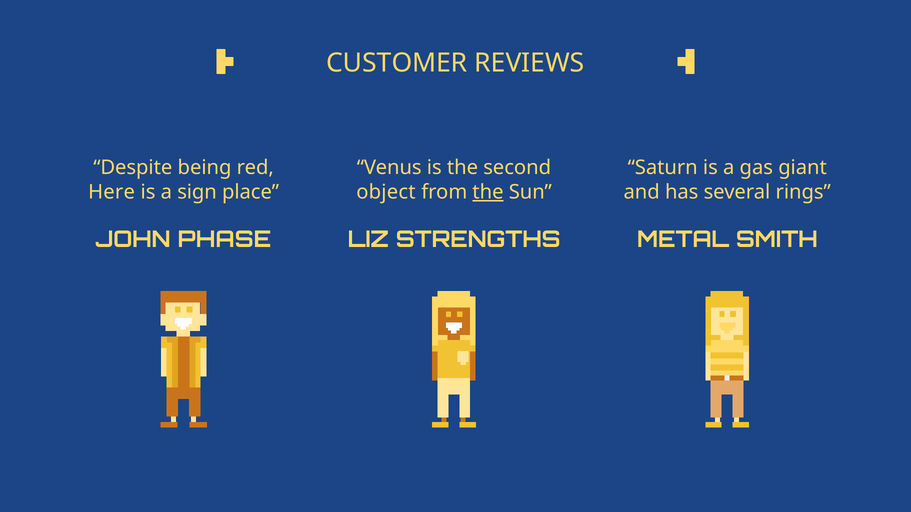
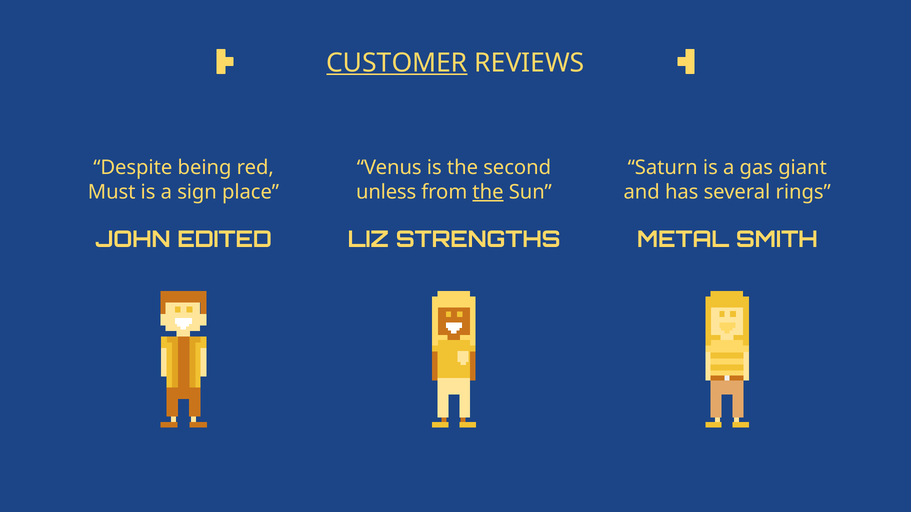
CUSTOMER underline: none -> present
Here: Here -> Must
object: object -> unless
PHASE: PHASE -> EDITED
